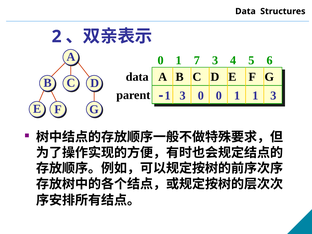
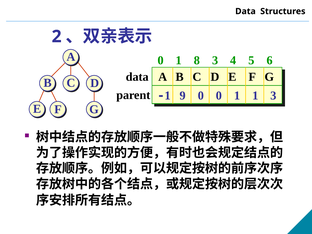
7: 7 -> 8
-1 3: 3 -> 9
